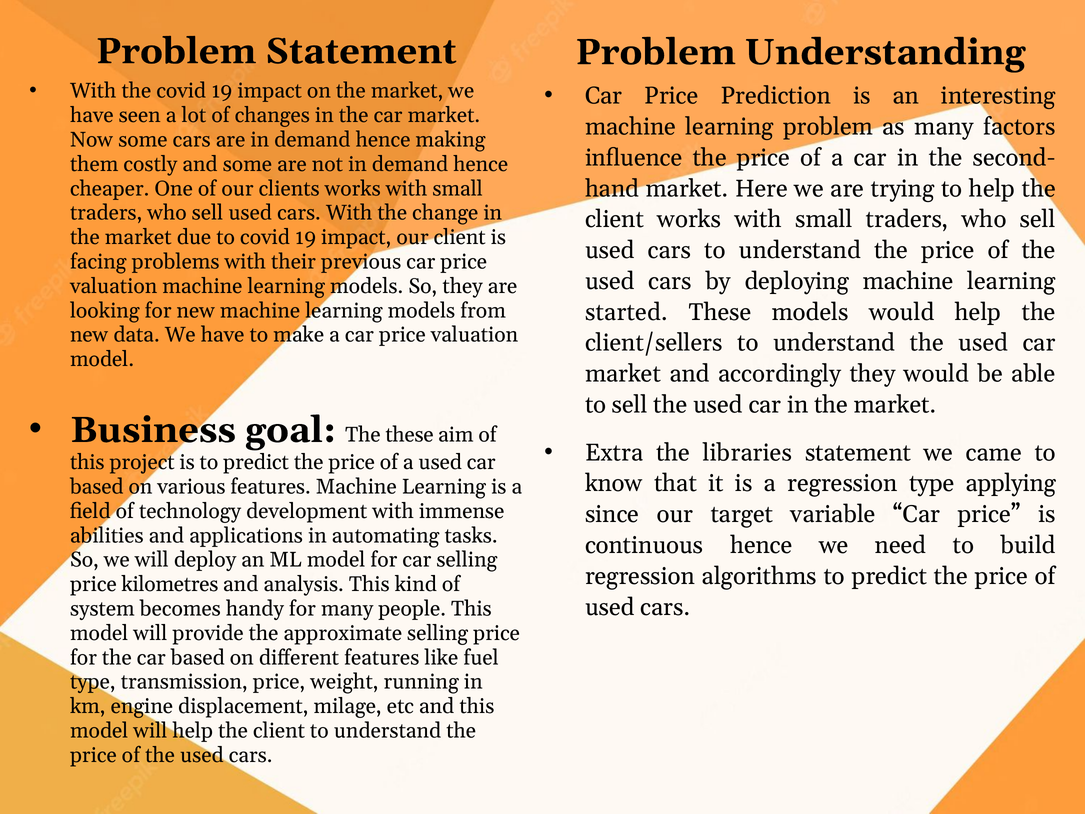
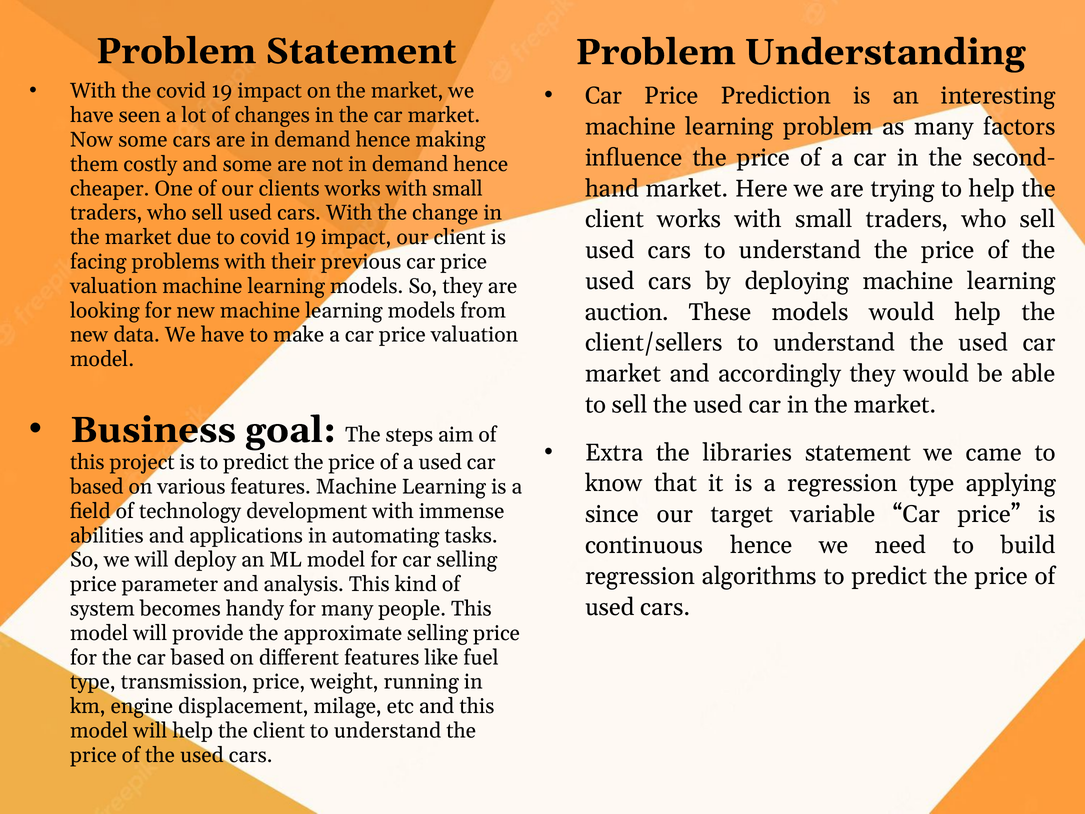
started: started -> auction
The these: these -> steps
kilometres: kilometres -> parameter
